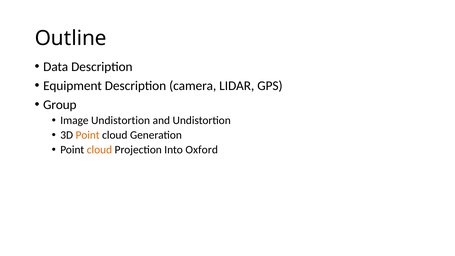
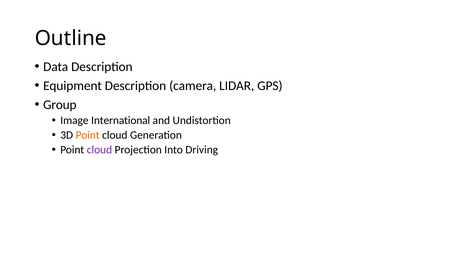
Image Undistortion: Undistortion -> International
cloud at (99, 150) colour: orange -> purple
Oxford: Oxford -> Driving
